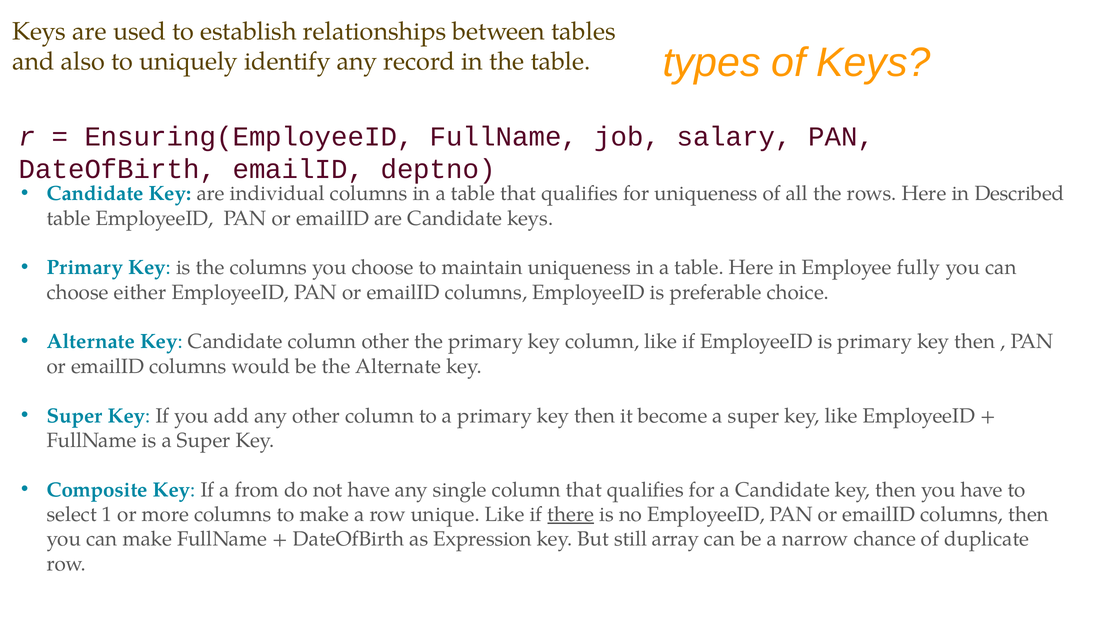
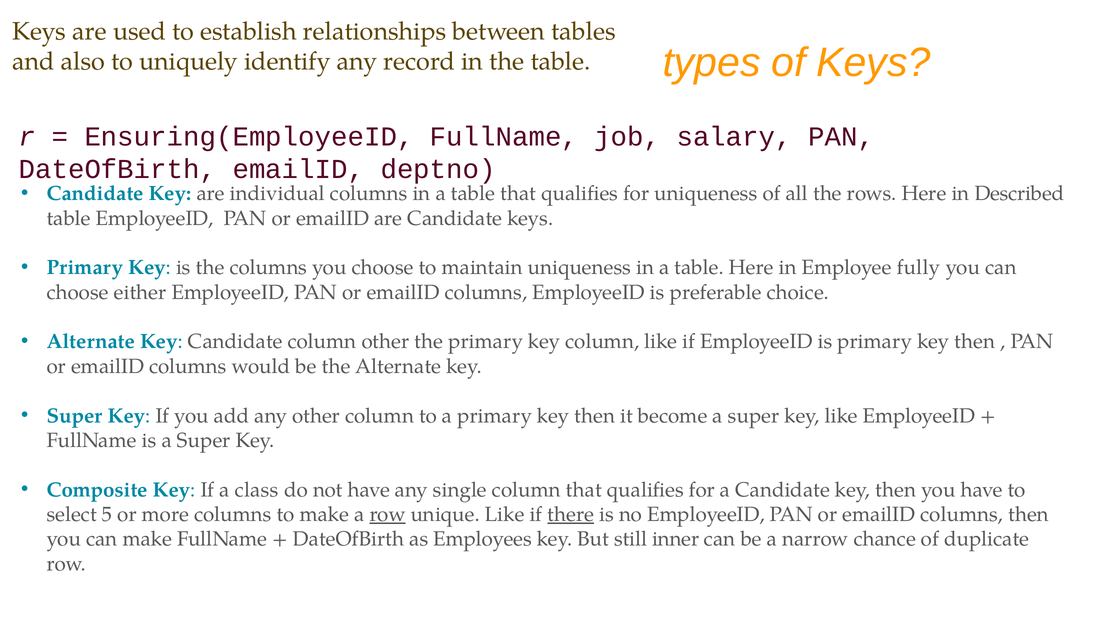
from: from -> class
1: 1 -> 5
row at (388, 514) underline: none -> present
Expression: Expression -> Employees
array: array -> inner
